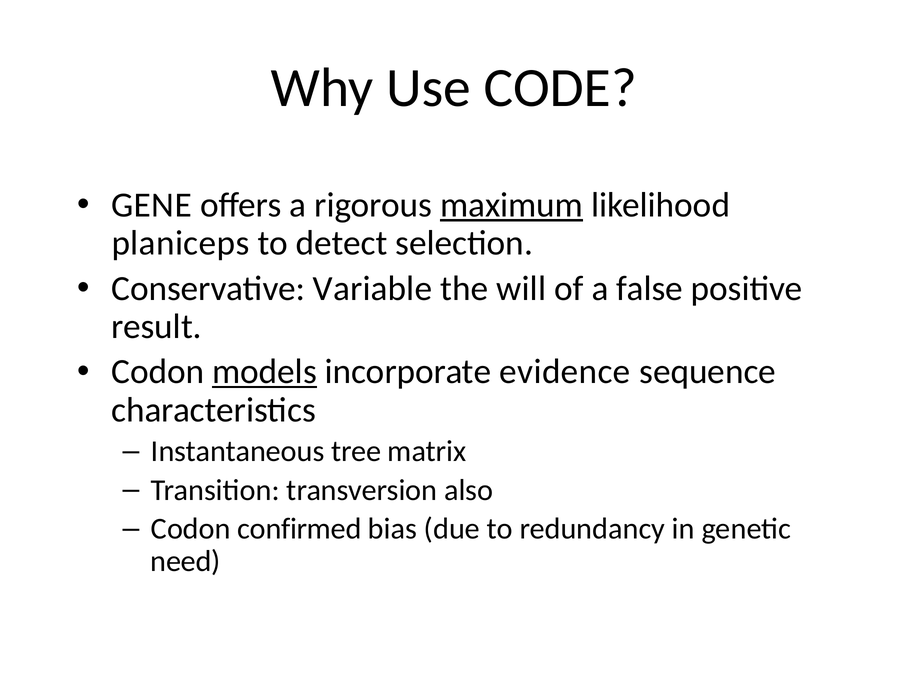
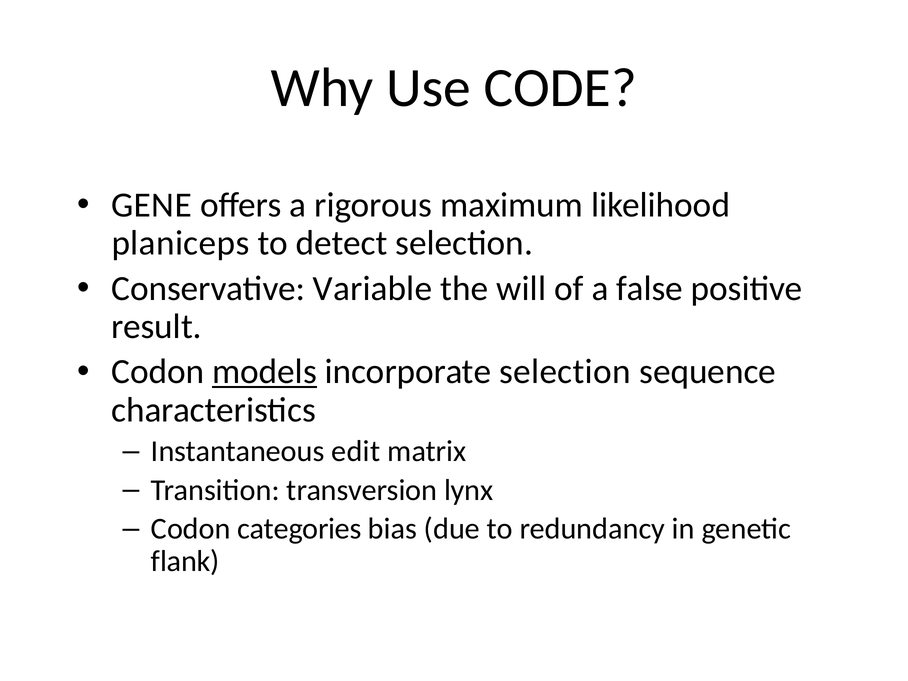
maximum underline: present -> none
incorporate evidence: evidence -> selection
tree: tree -> edit
also: also -> lynx
confirmed: confirmed -> categories
need: need -> flank
